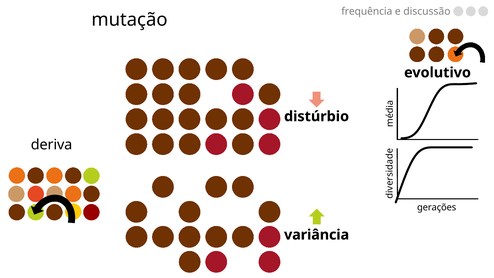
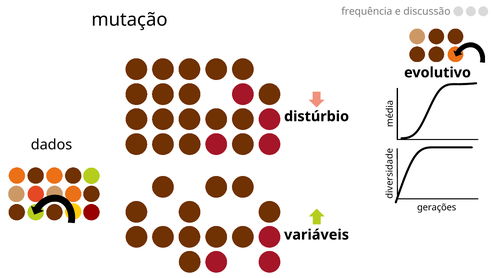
deriva: deriva -> dados
variância: variância -> variáveis
